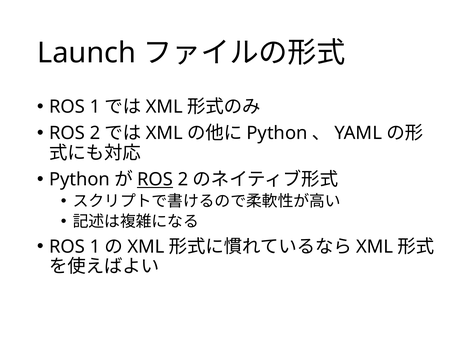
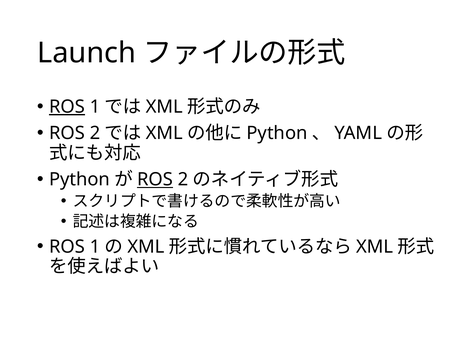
ROS at (67, 107) underline: none -> present
